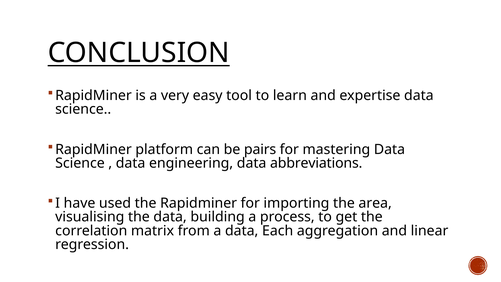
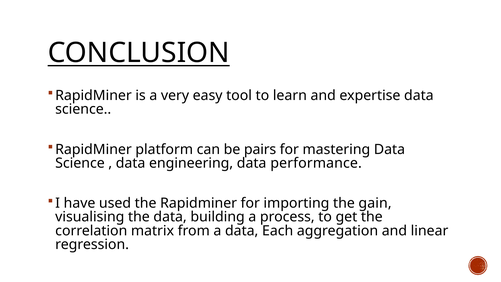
abbreviations: abbreviations -> performance
area: area -> gain
